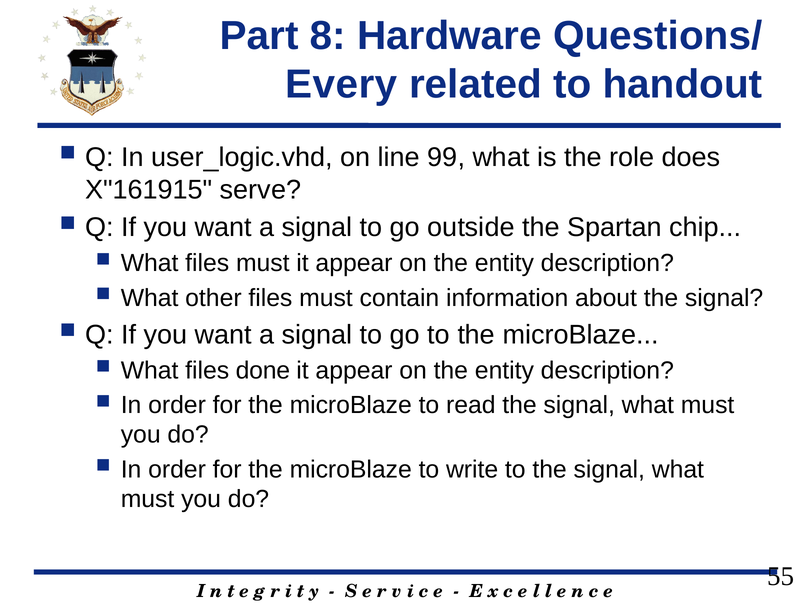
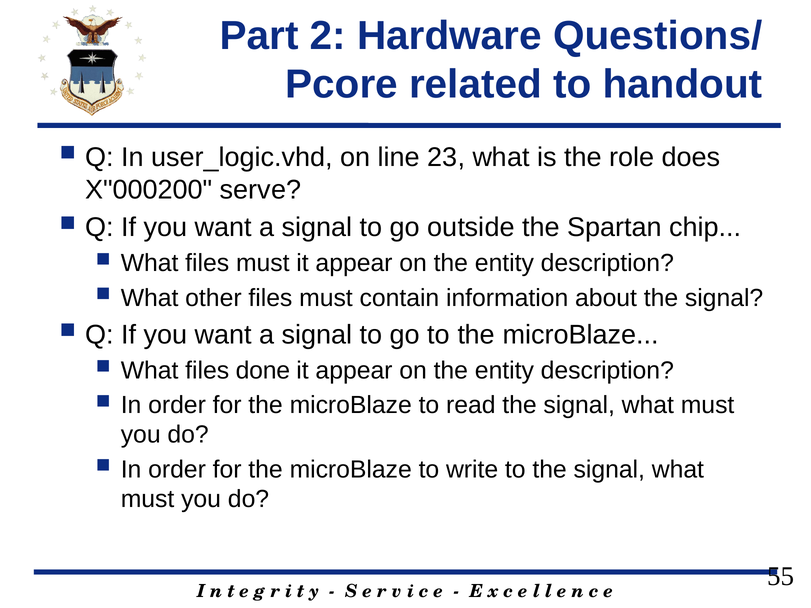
8: 8 -> 2
Every: Every -> Pcore
99: 99 -> 23
X"161915: X"161915 -> X"000200
